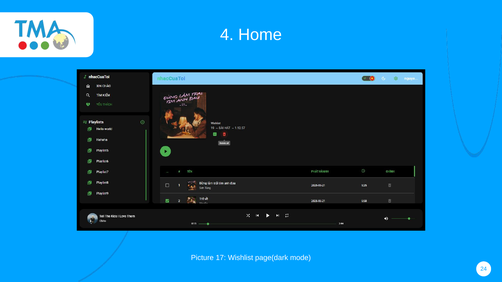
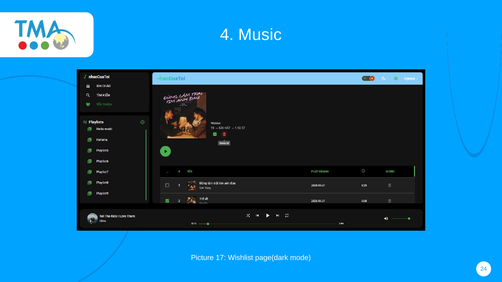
Home: Home -> Music
